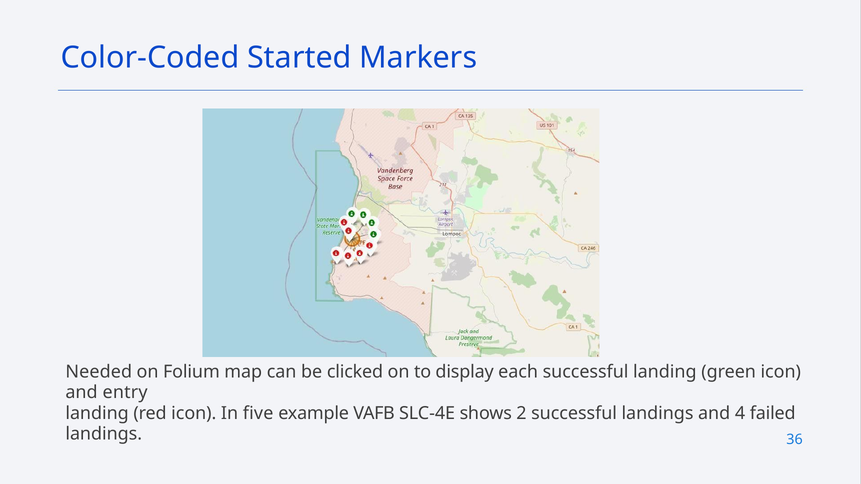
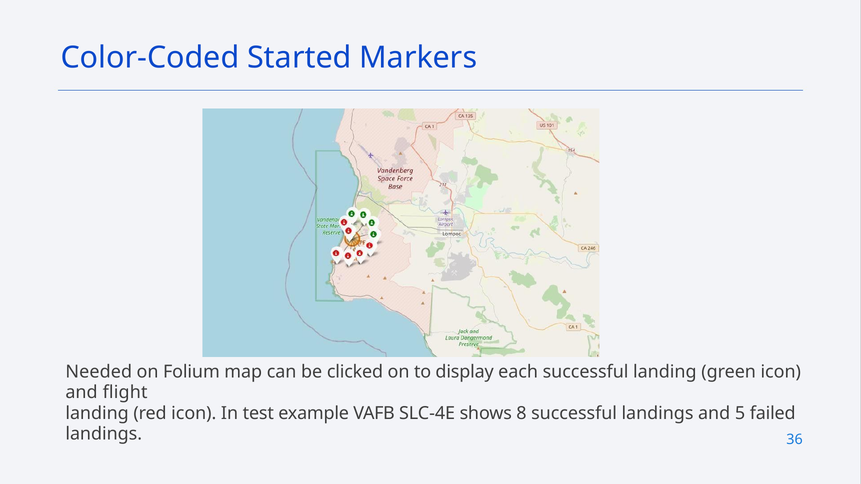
entry: entry -> flight
five: five -> test
2: 2 -> 8
4: 4 -> 5
